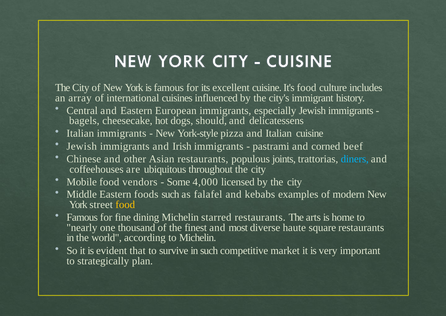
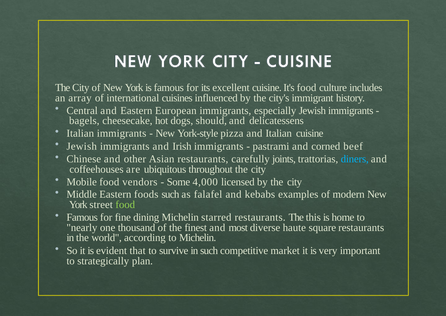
populous: populous -> carefully
food at (125, 204) colour: yellow -> light green
arts: arts -> this
